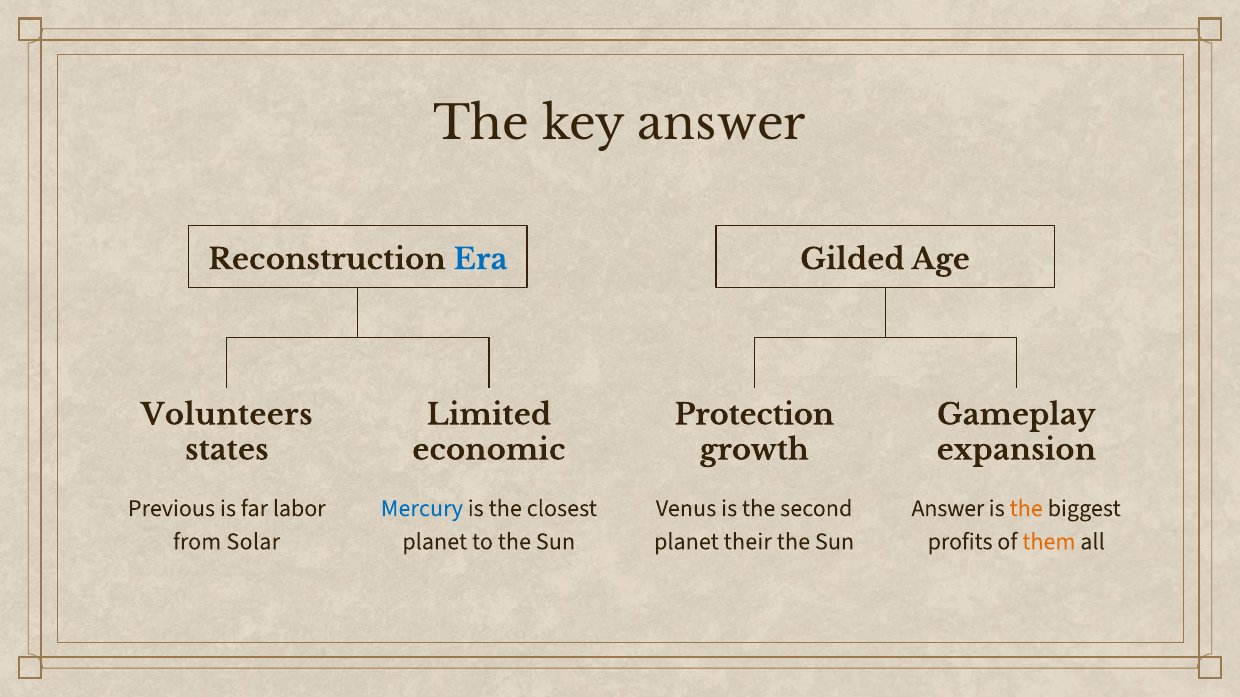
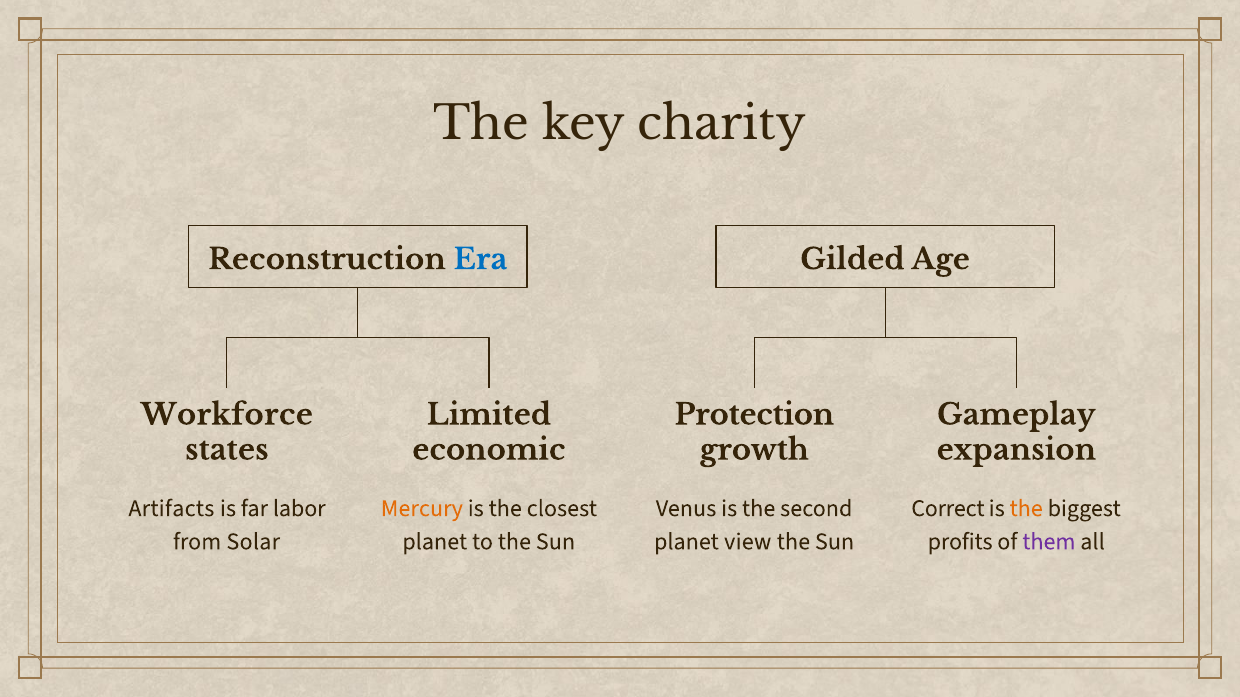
key answer: answer -> charity
Volunteers: Volunteers -> Workforce
Previous: Previous -> Artifacts
Mercury colour: blue -> orange
Answer at (948, 509): Answer -> Correct
their: their -> view
them colour: orange -> purple
